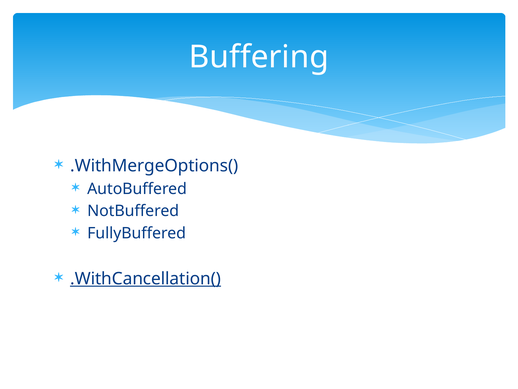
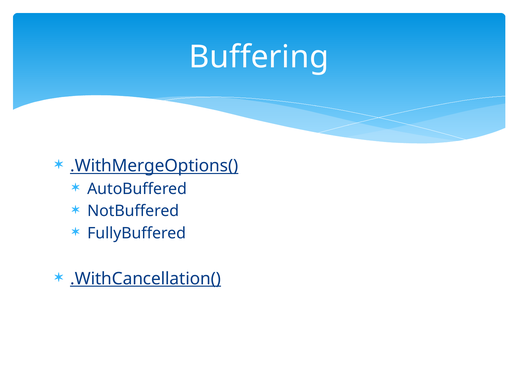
.WithMergeOptions( underline: none -> present
